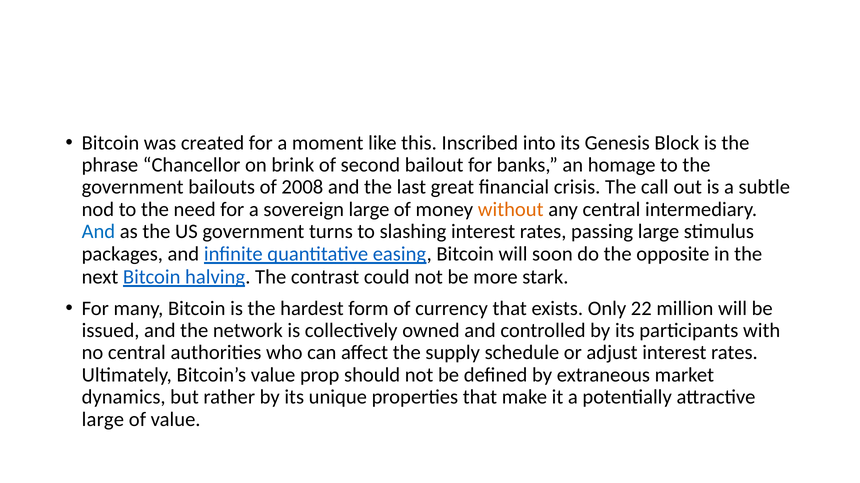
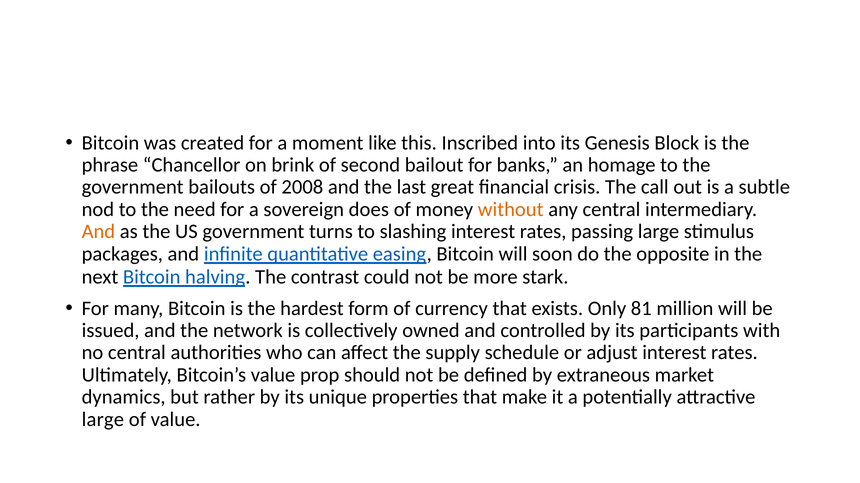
sovereign large: large -> does
And at (98, 232) colour: blue -> orange
22: 22 -> 81
